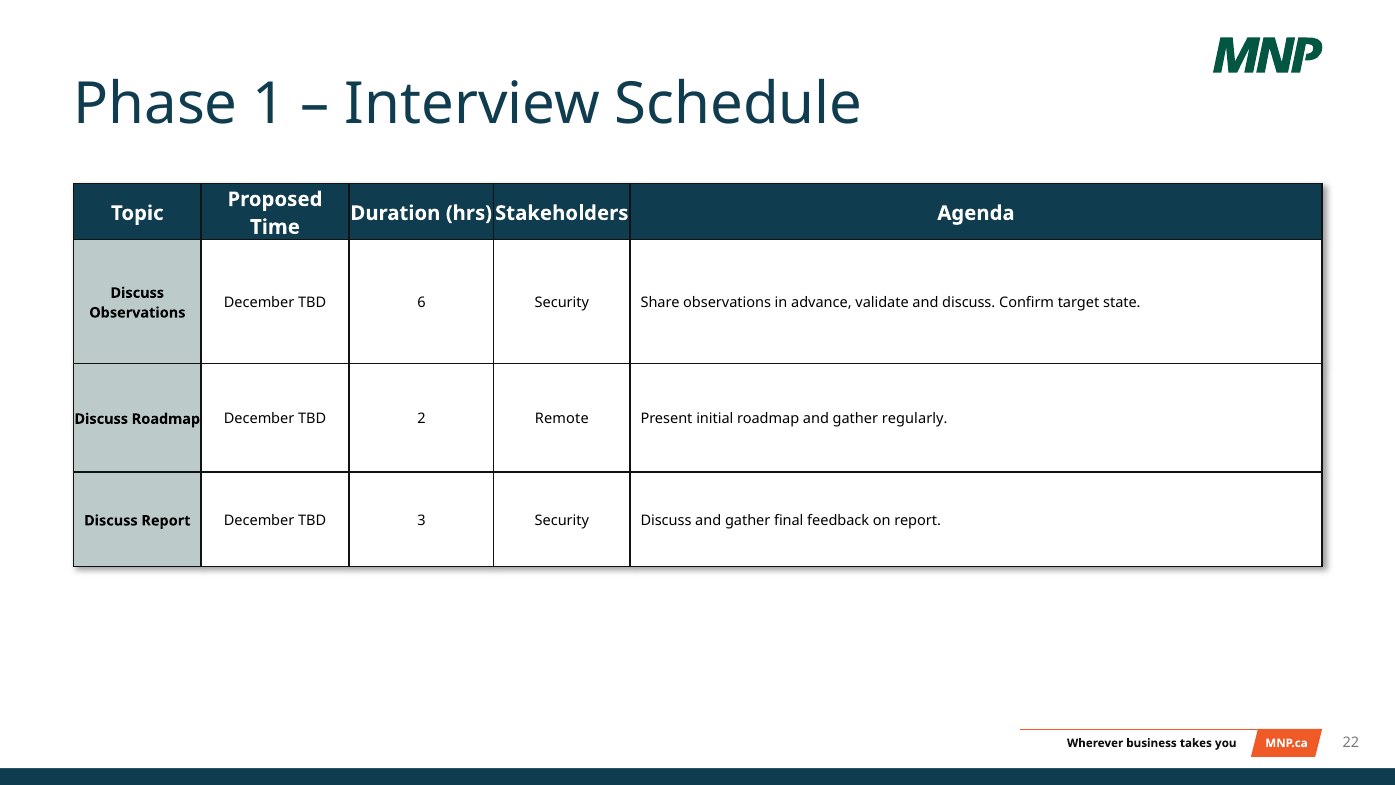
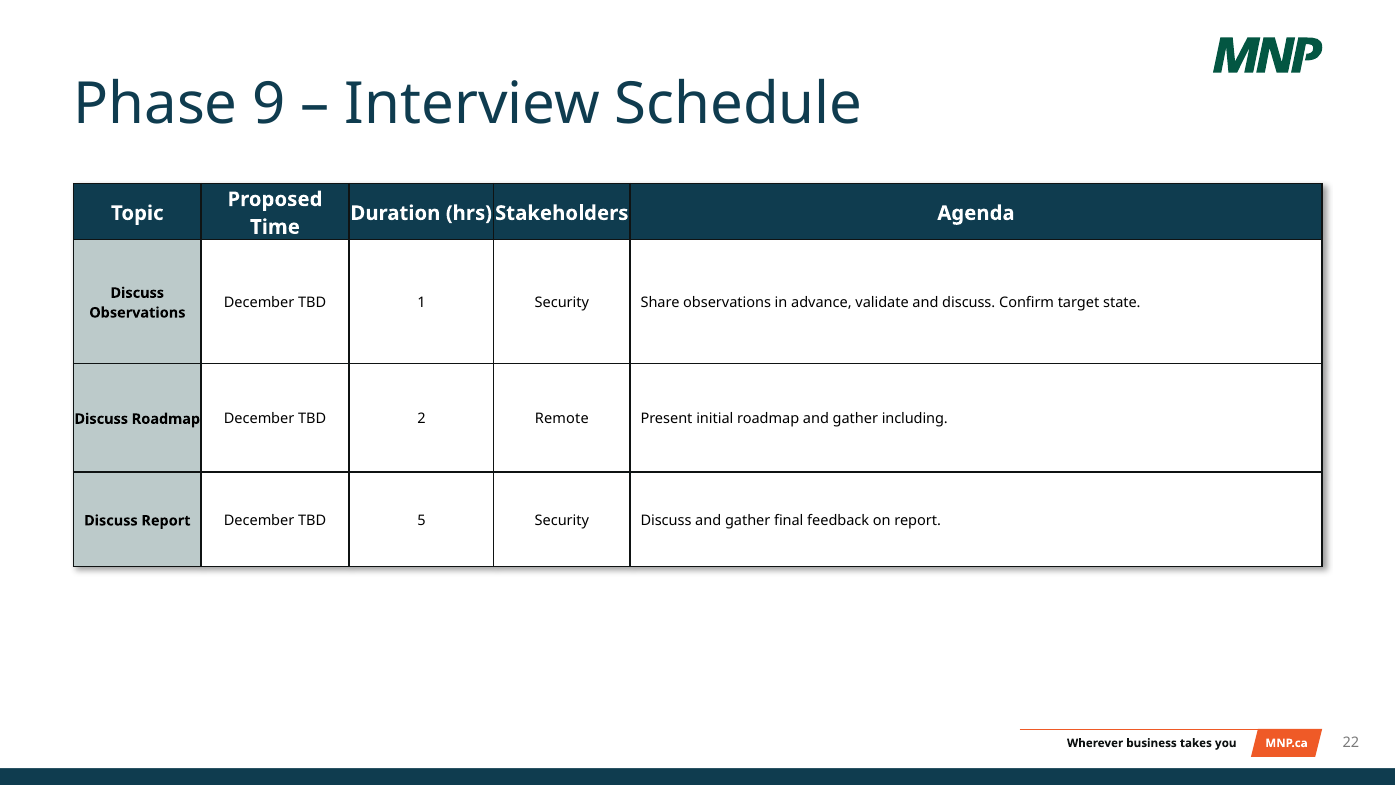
1: 1 -> 9
6: 6 -> 1
regularly: regularly -> including
3: 3 -> 5
